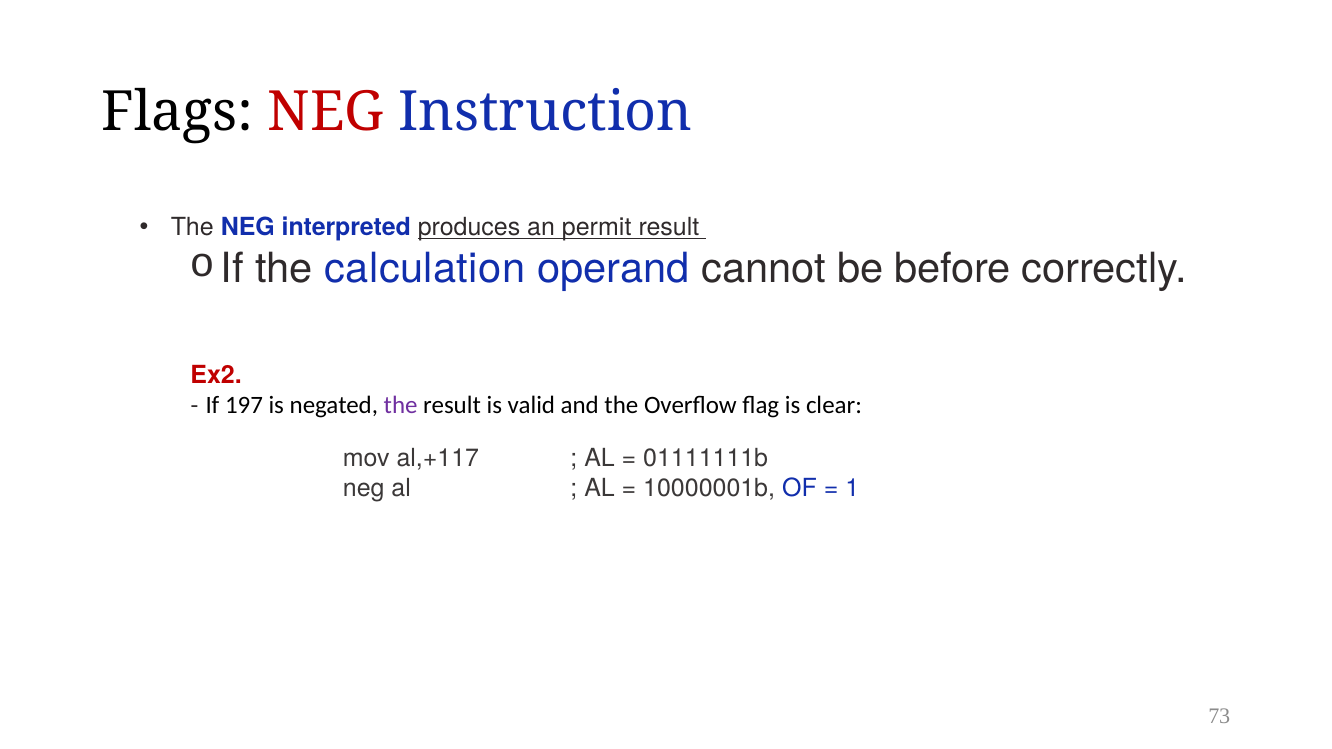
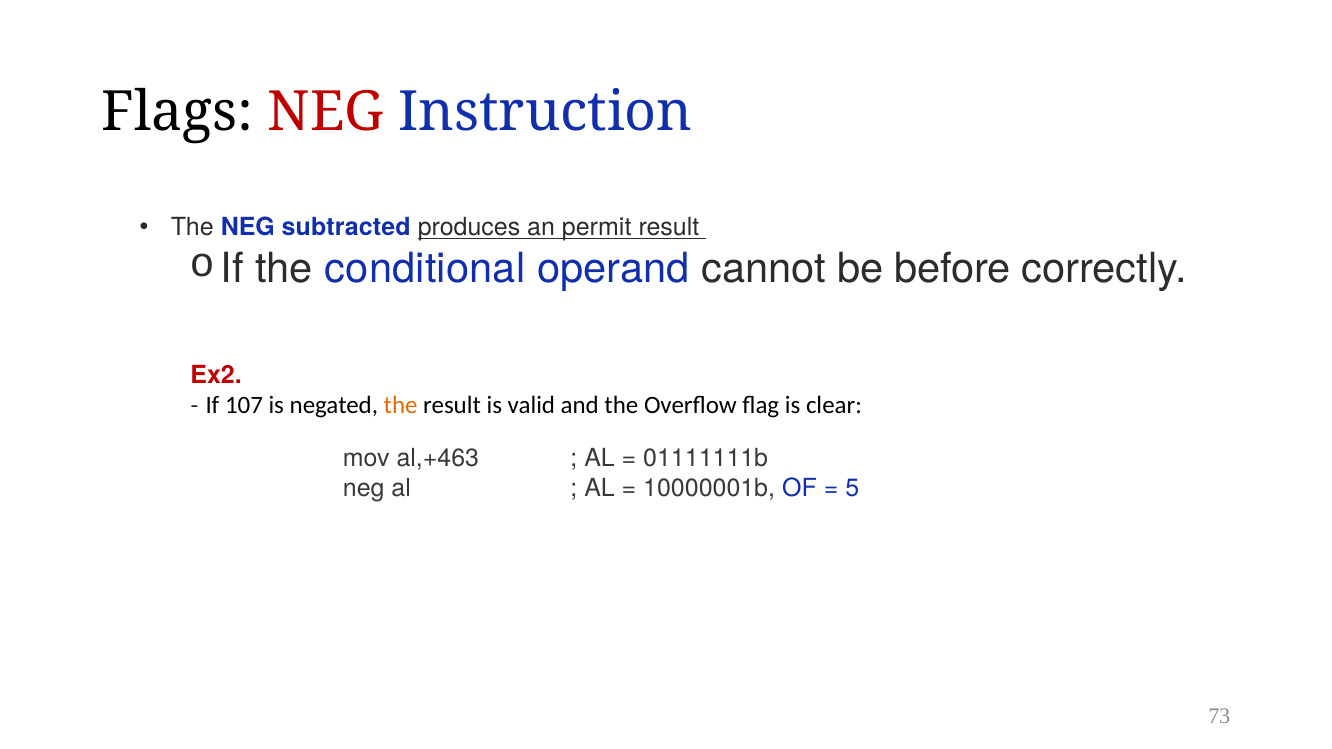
interpreted: interpreted -> subtracted
calculation: calculation -> conditional
197: 197 -> 107
the at (401, 405) colour: purple -> orange
al,+117: al,+117 -> al,+463
1: 1 -> 5
